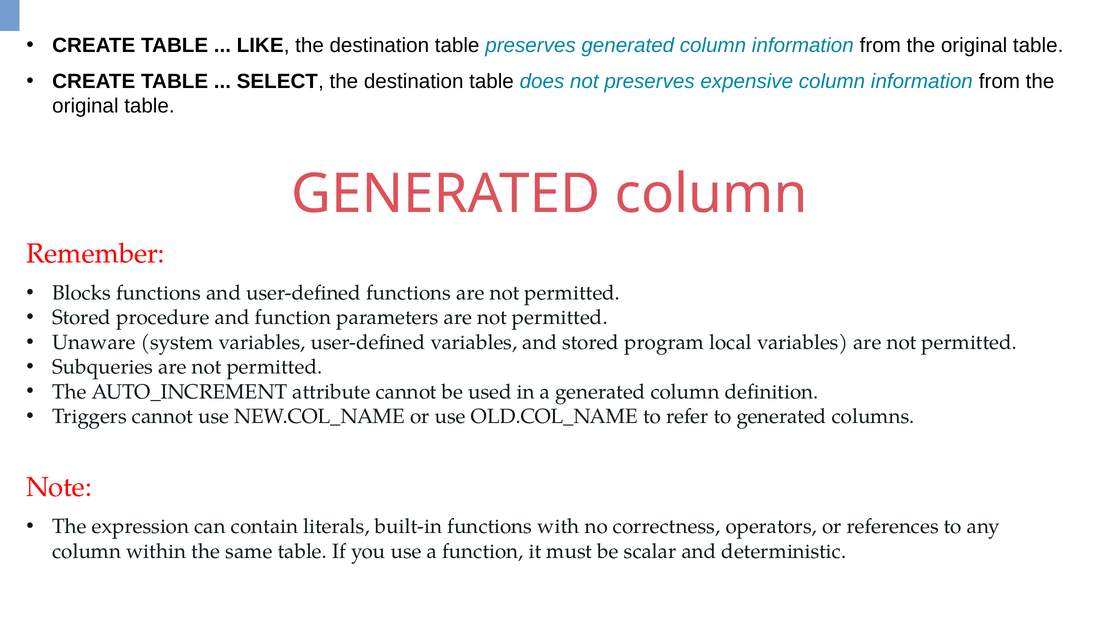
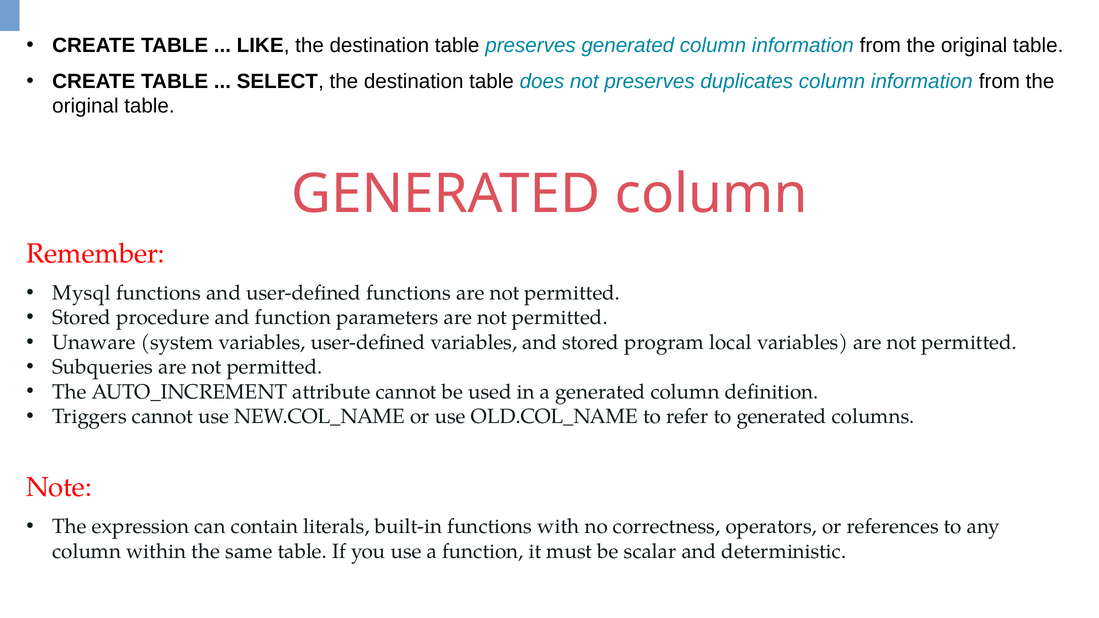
expensive: expensive -> duplicates
Blocks: Blocks -> Mysql
